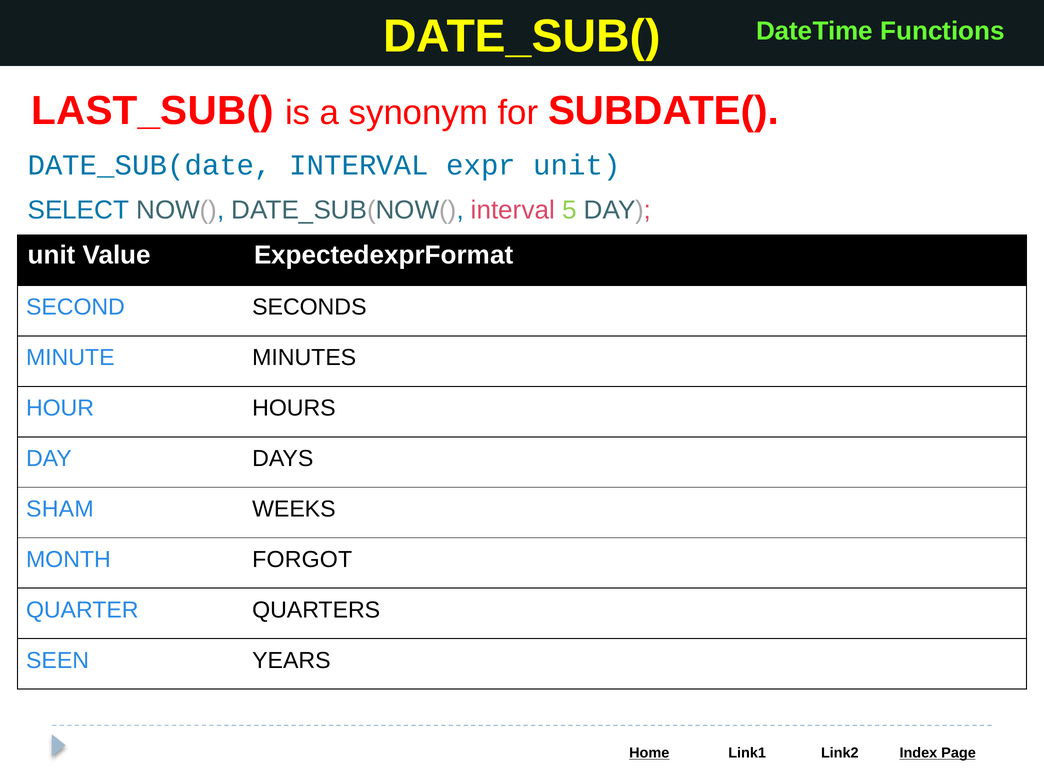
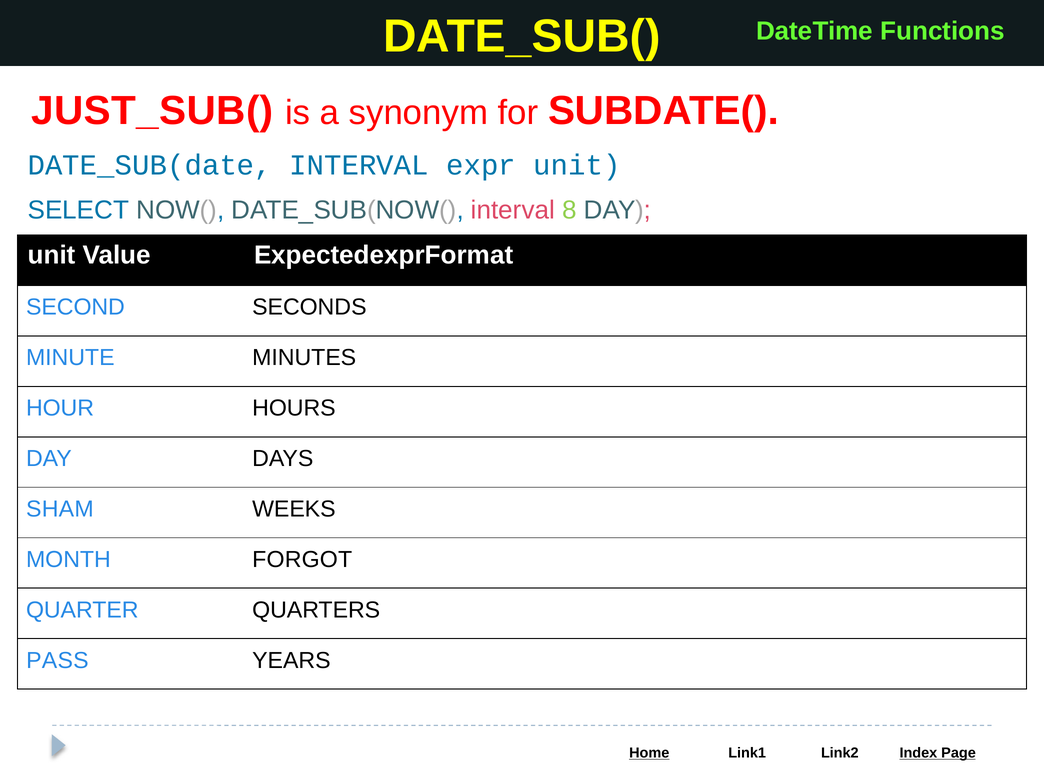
LAST_SUB(: LAST_SUB( -> JUST_SUB(
5: 5 -> 8
SEEN: SEEN -> PASS
